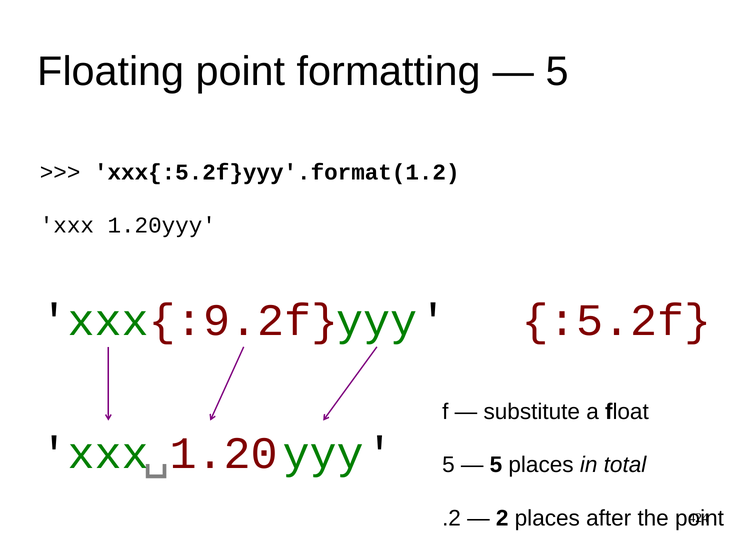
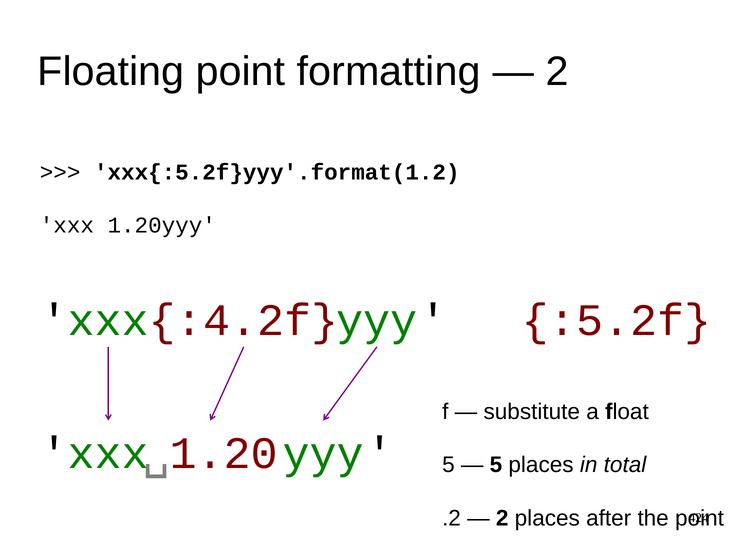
5 at (557, 72): 5 -> 2
:9.2f: :9.2f -> :4.2f
